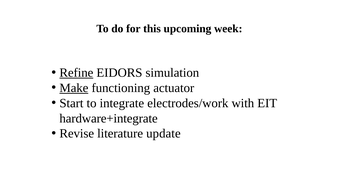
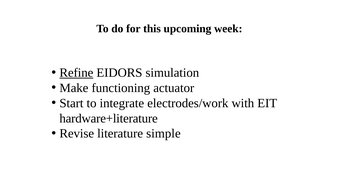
Make underline: present -> none
hardware+integrate: hardware+integrate -> hardware+literature
update: update -> simple
